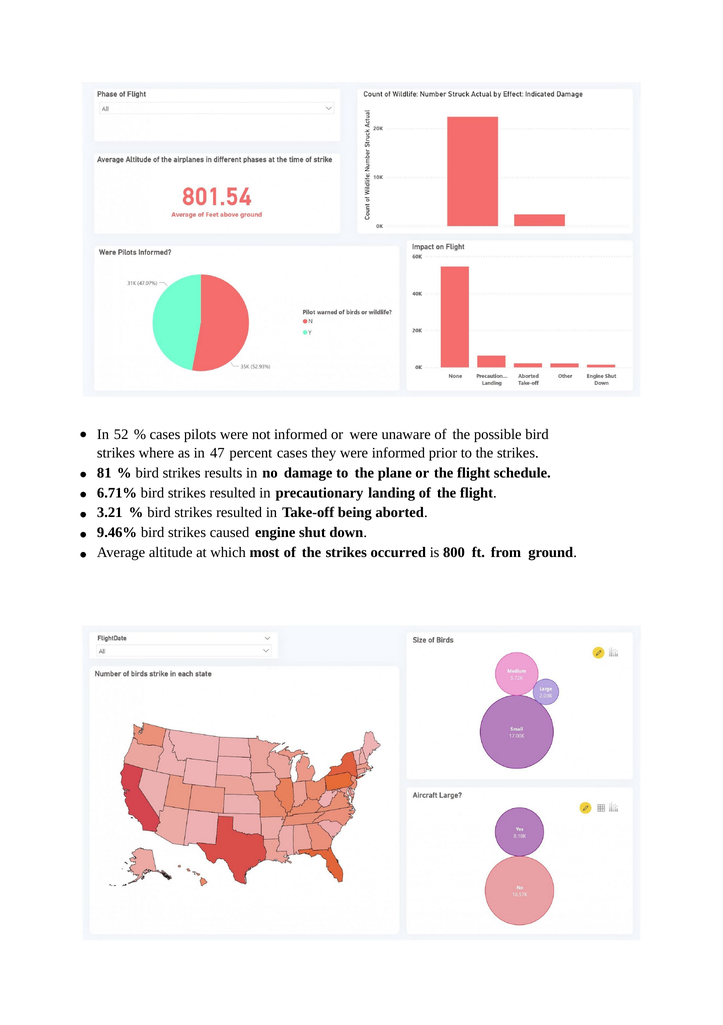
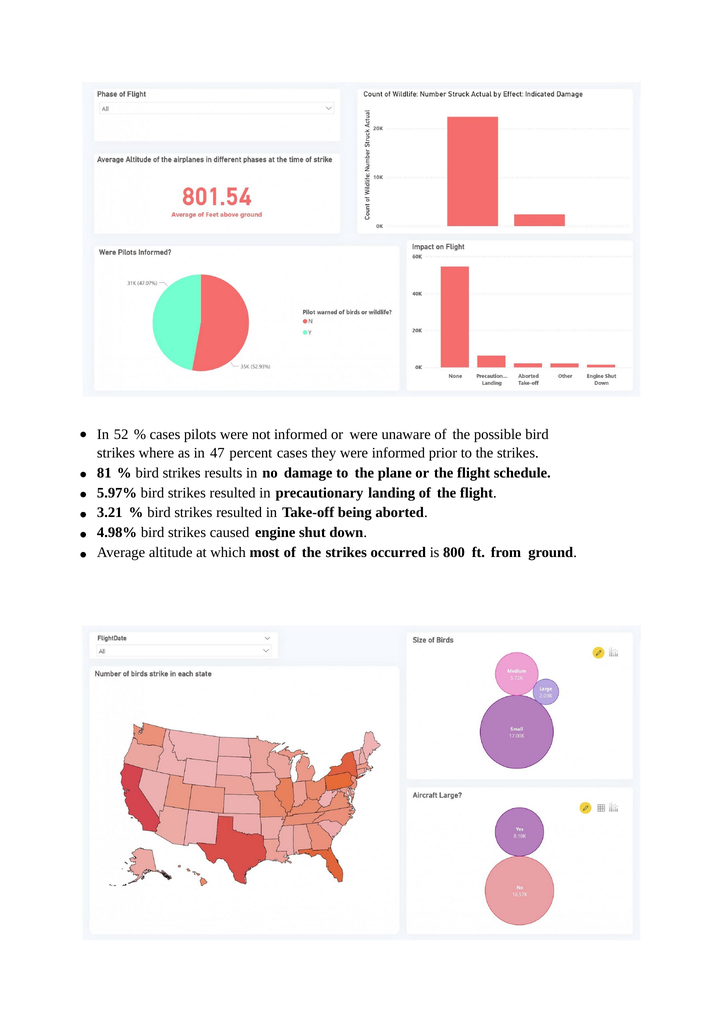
6.71%: 6.71% -> 5.97%
9.46%: 9.46% -> 4.98%
